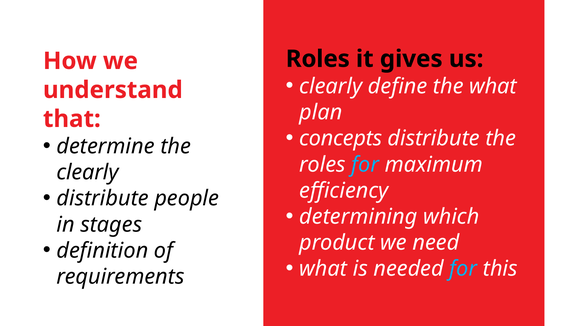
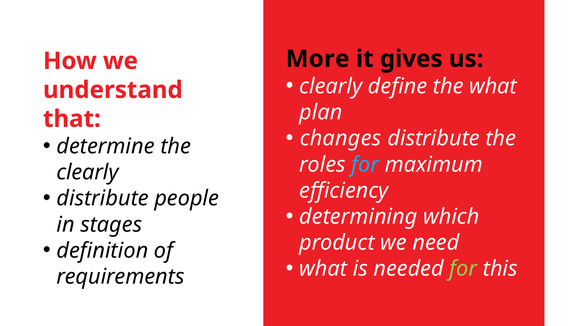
Roles at (318, 59): Roles -> More
concepts: concepts -> changes
for at (463, 269) colour: light blue -> light green
